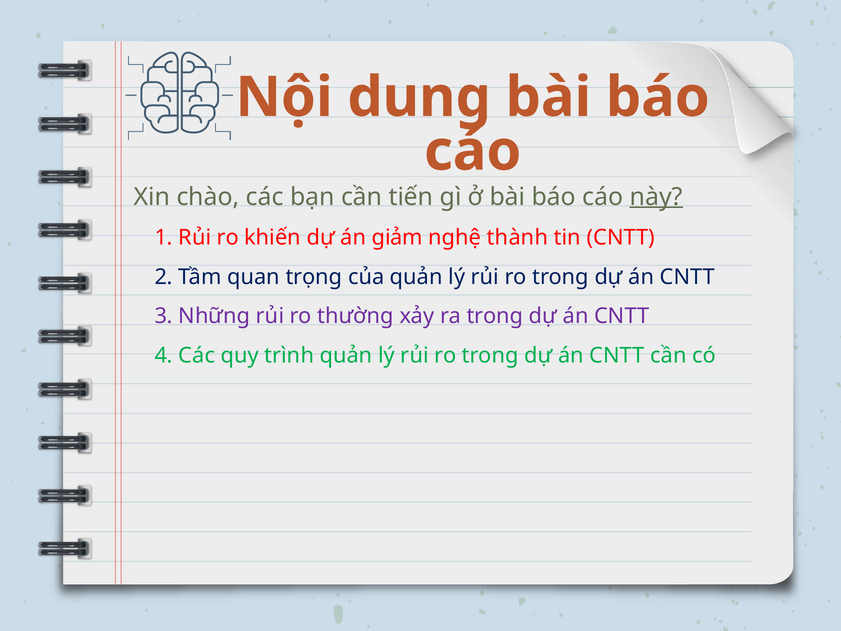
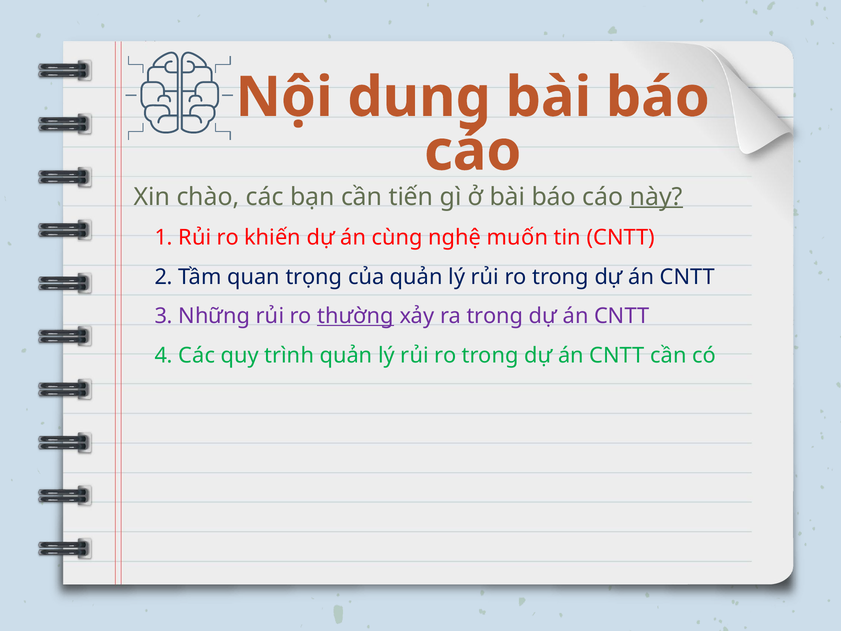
giảm: giảm -> cùng
thành: thành -> muốn
thường underline: none -> present
